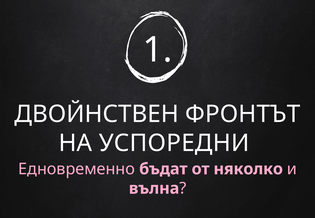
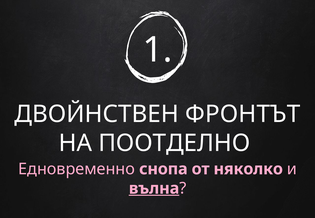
УСПОРЕДНИ: УСПОРЕДНИ -> ПООТДЕЛНО
бъдат: бъдат -> снопа
вълна underline: none -> present
